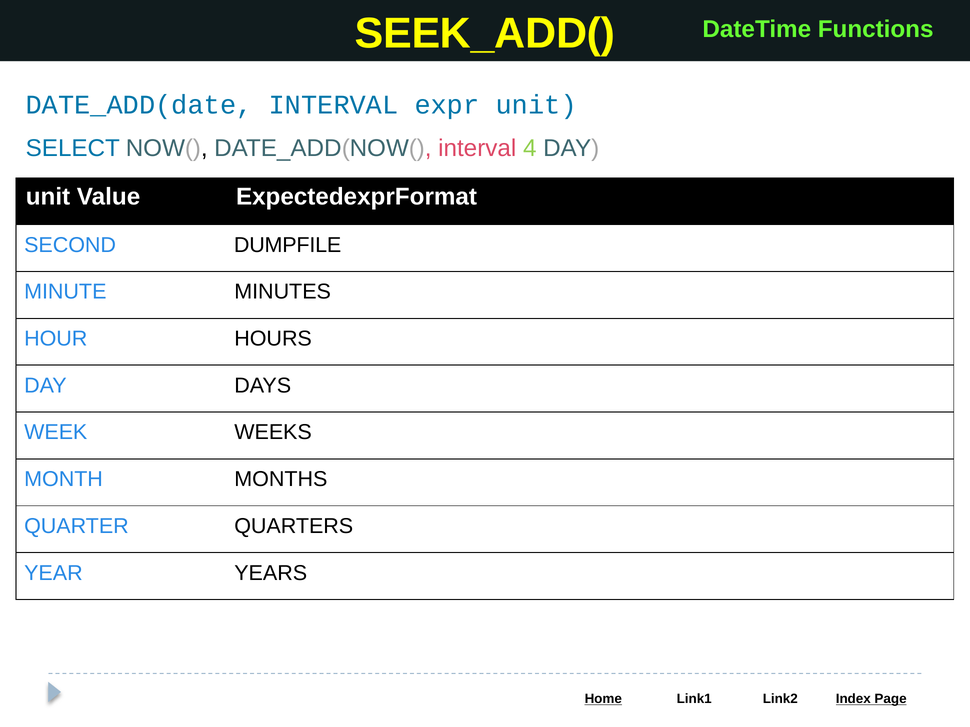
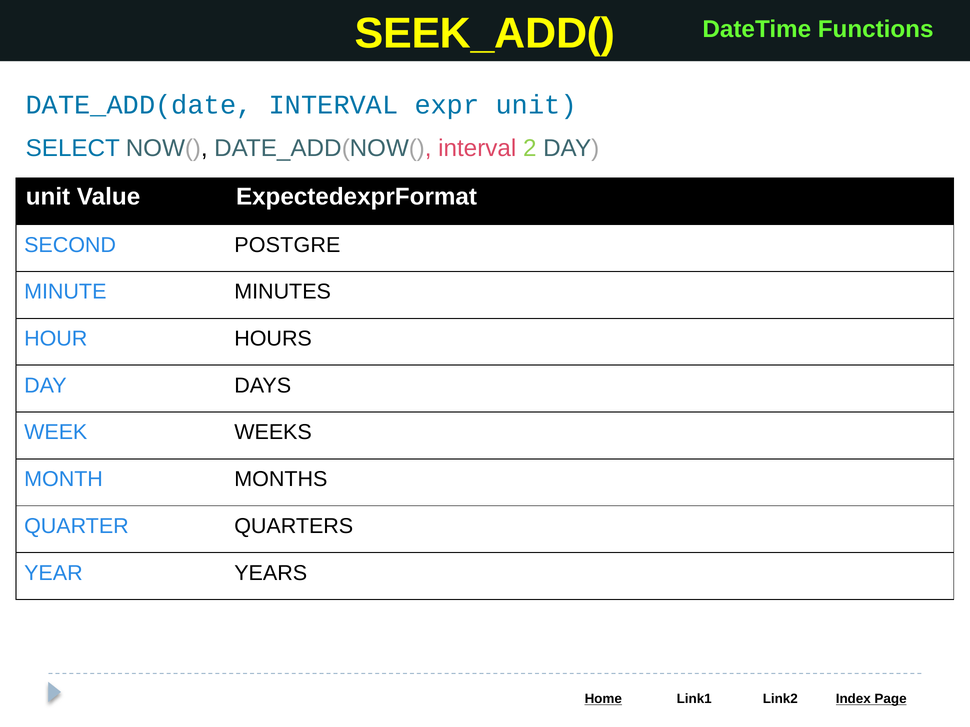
4: 4 -> 2
DUMPFILE: DUMPFILE -> POSTGRE
